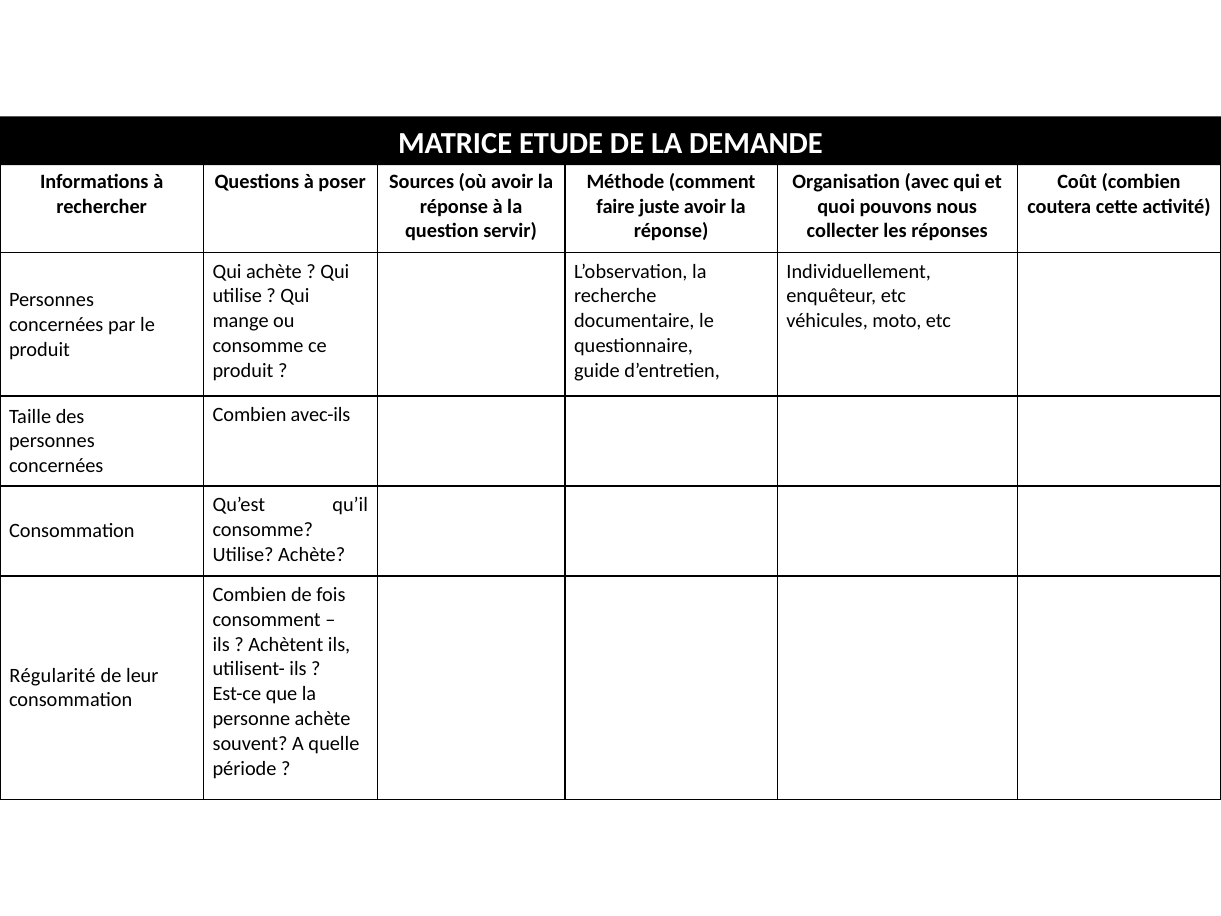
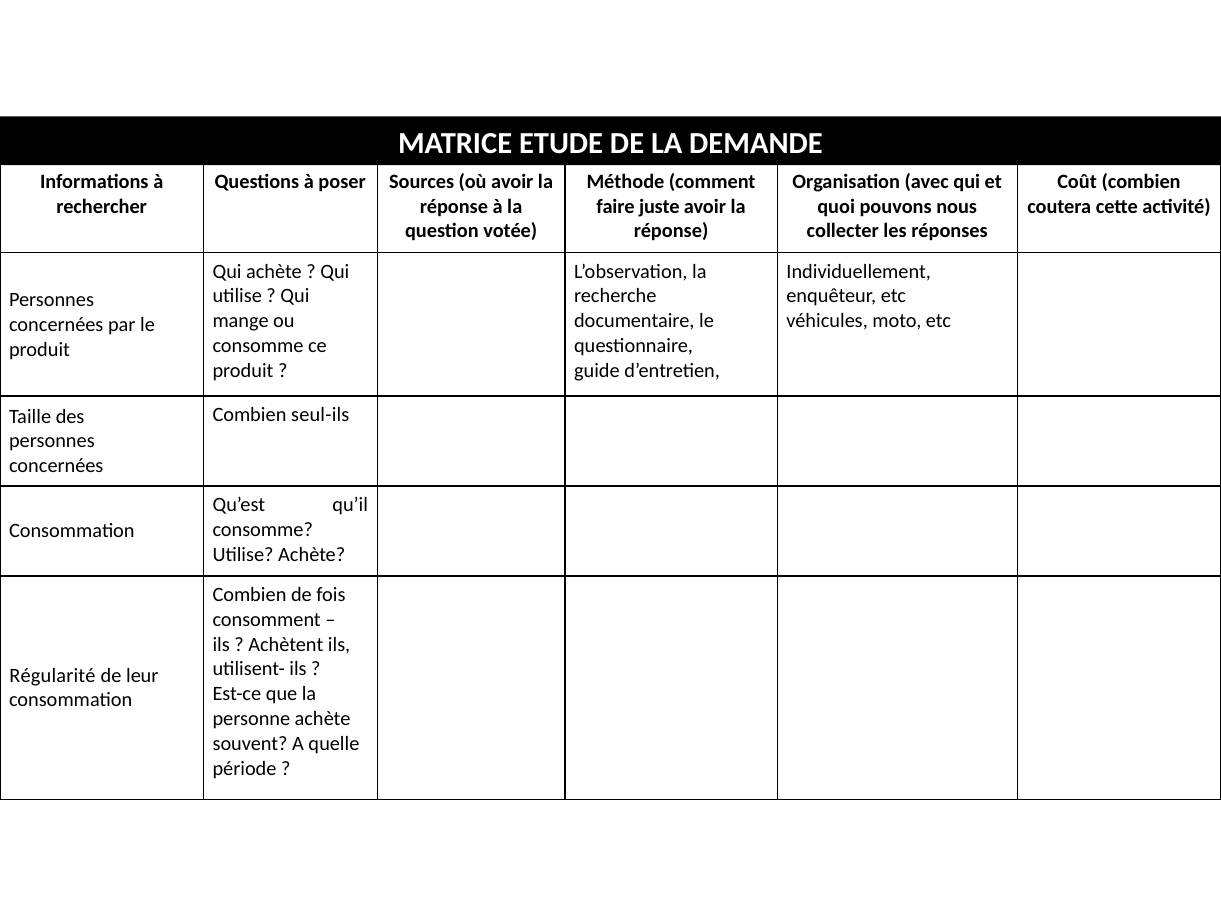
servir: servir -> votée
avec-ils: avec-ils -> seul-ils
